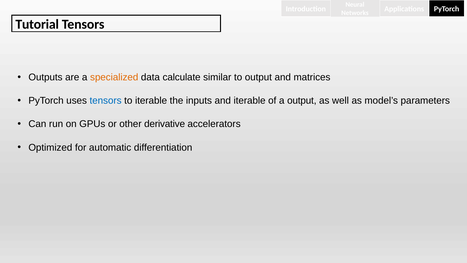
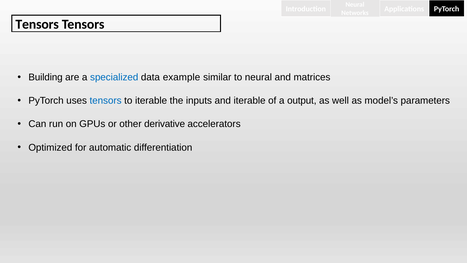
Tutorial at (37, 24): Tutorial -> Tensors
Outputs: Outputs -> Building
specialized colour: orange -> blue
calculate: calculate -> example
to output: output -> neural
